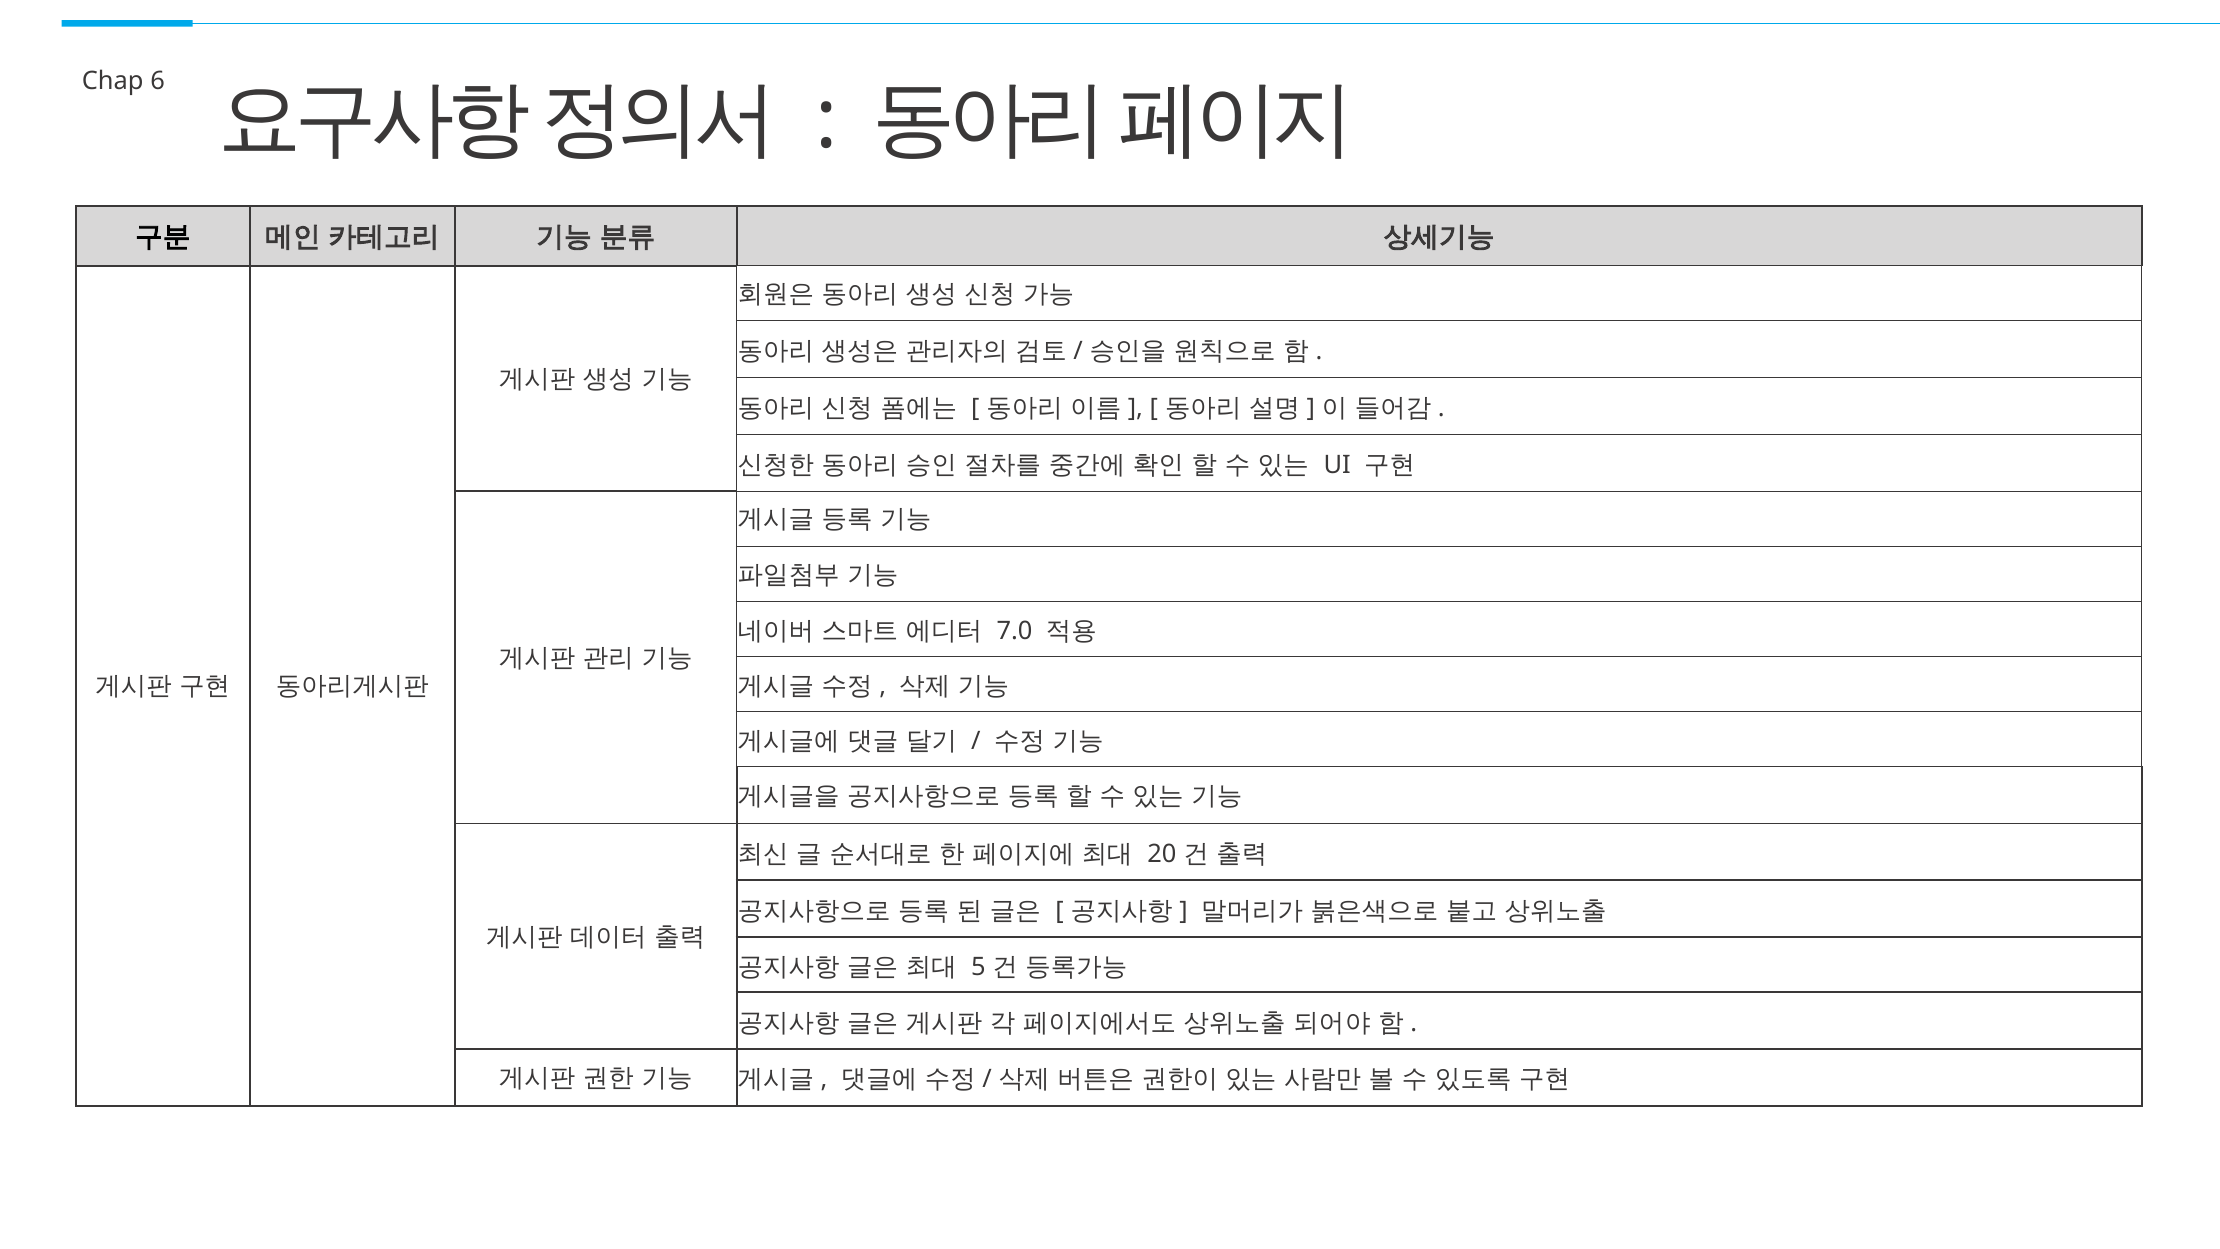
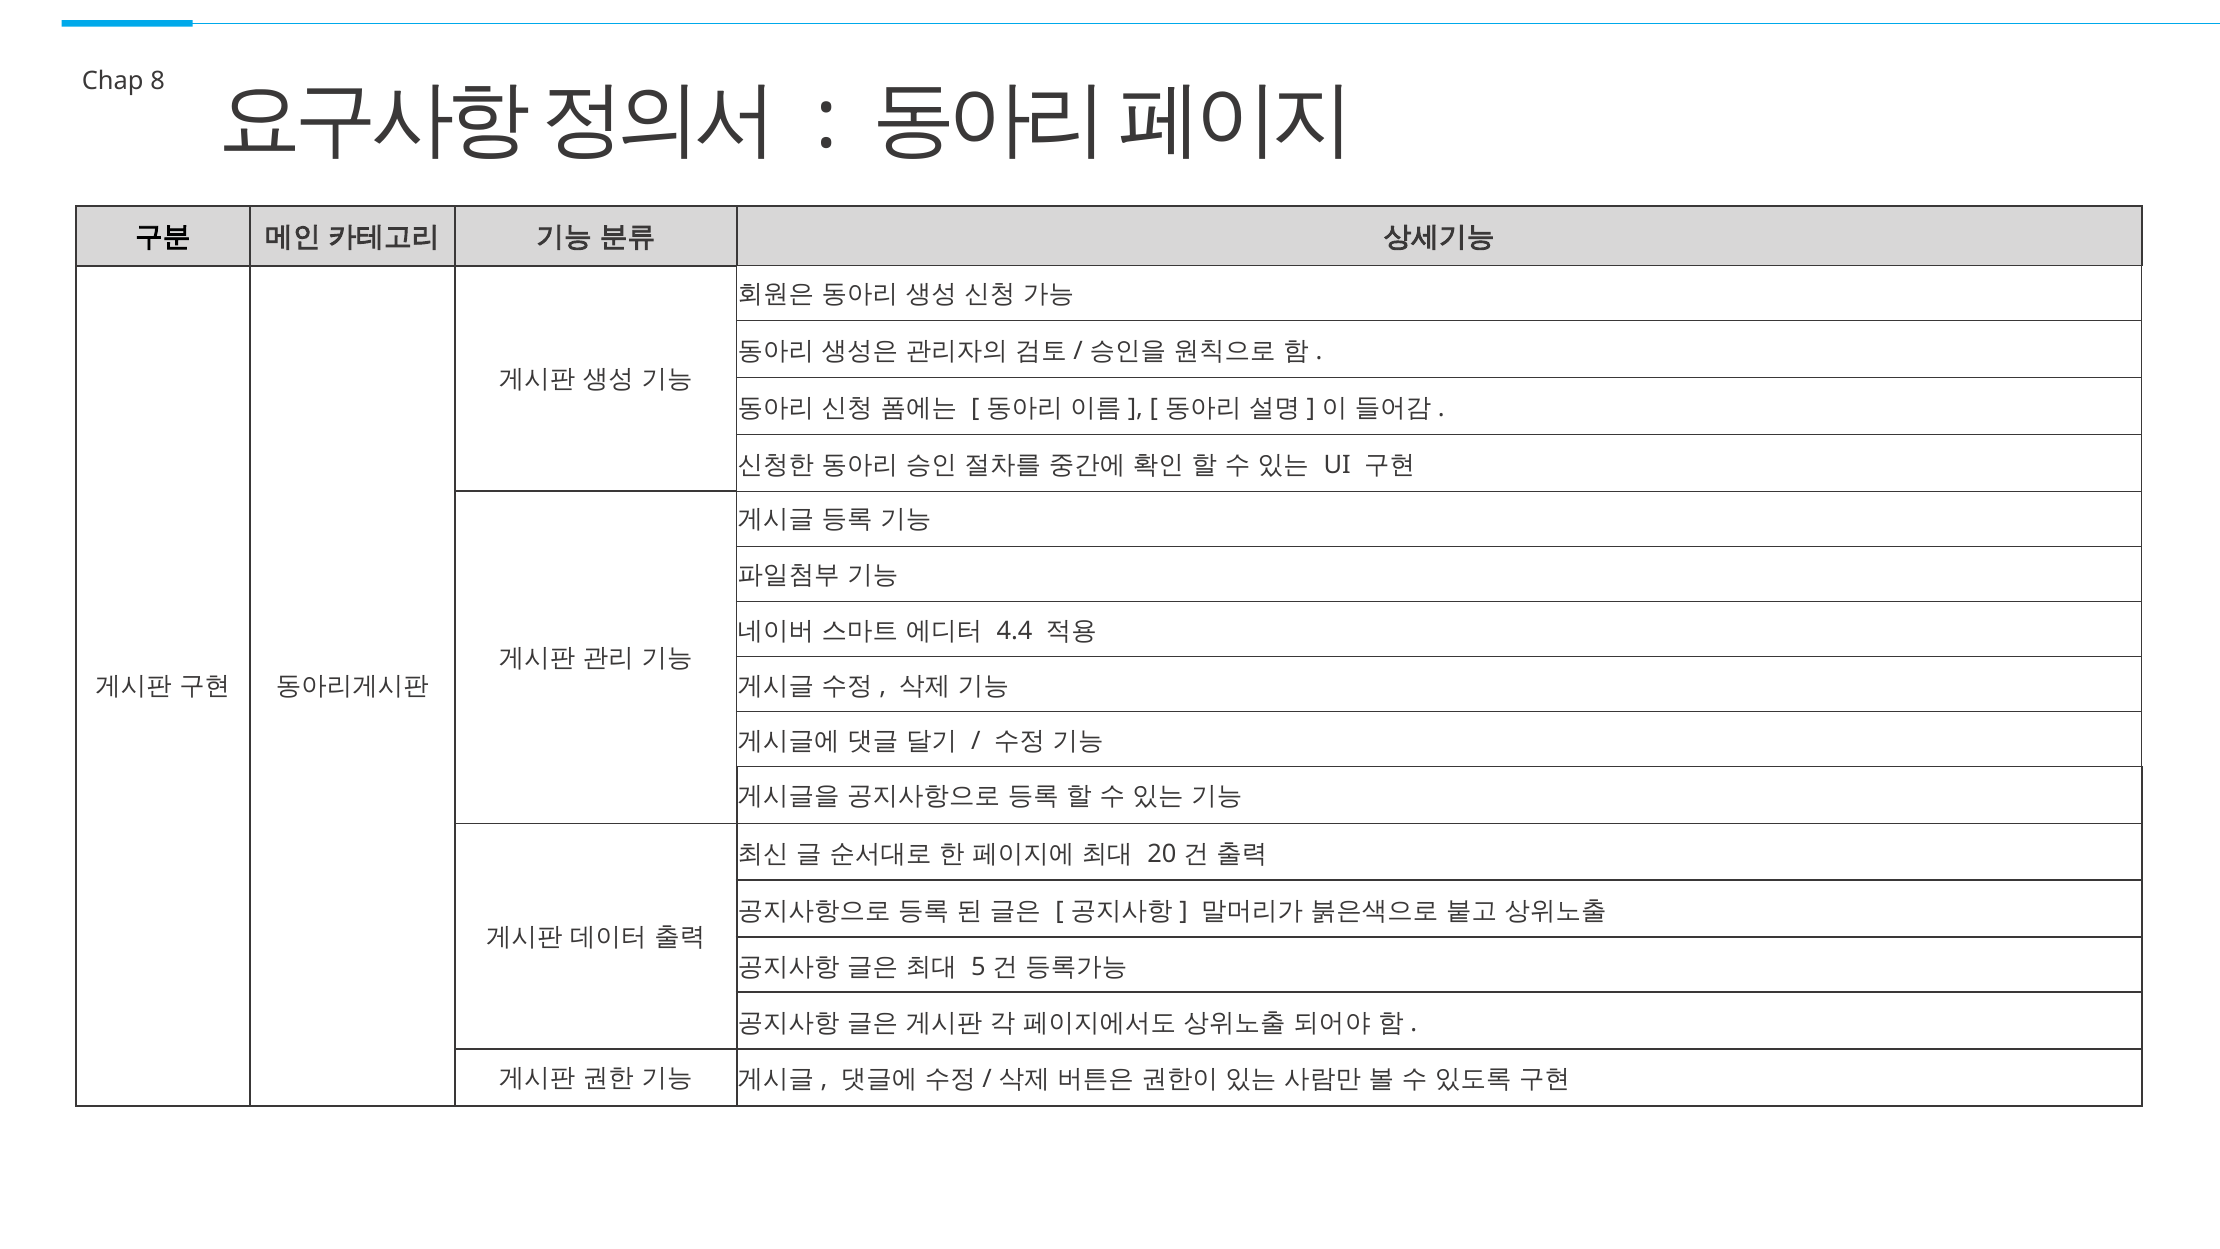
6: 6 -> 8
7.0: 7.0 -> 4.4
